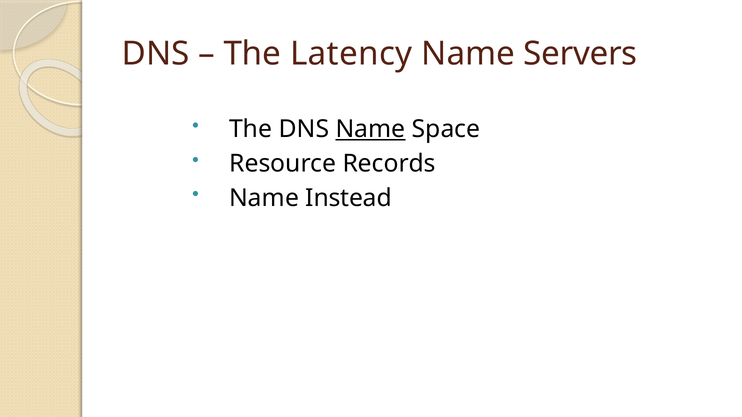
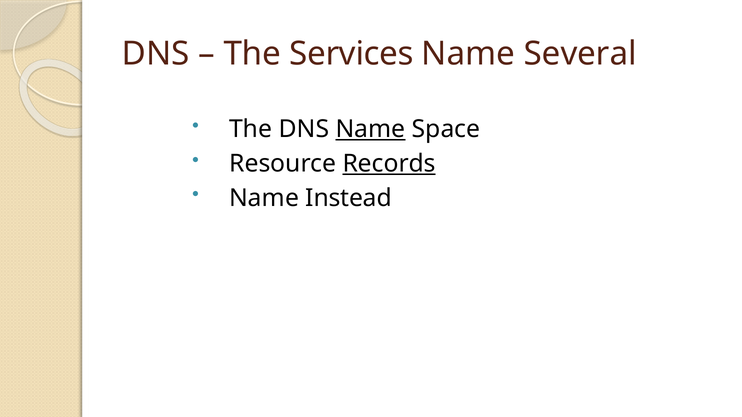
Latency: Latency -> Services
Servers: Servers -> Several
Records underline: none -> present
